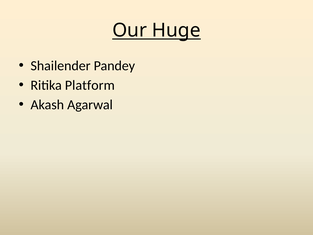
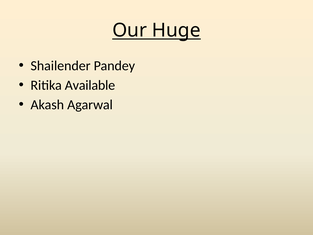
Platform: Platform -> Available
